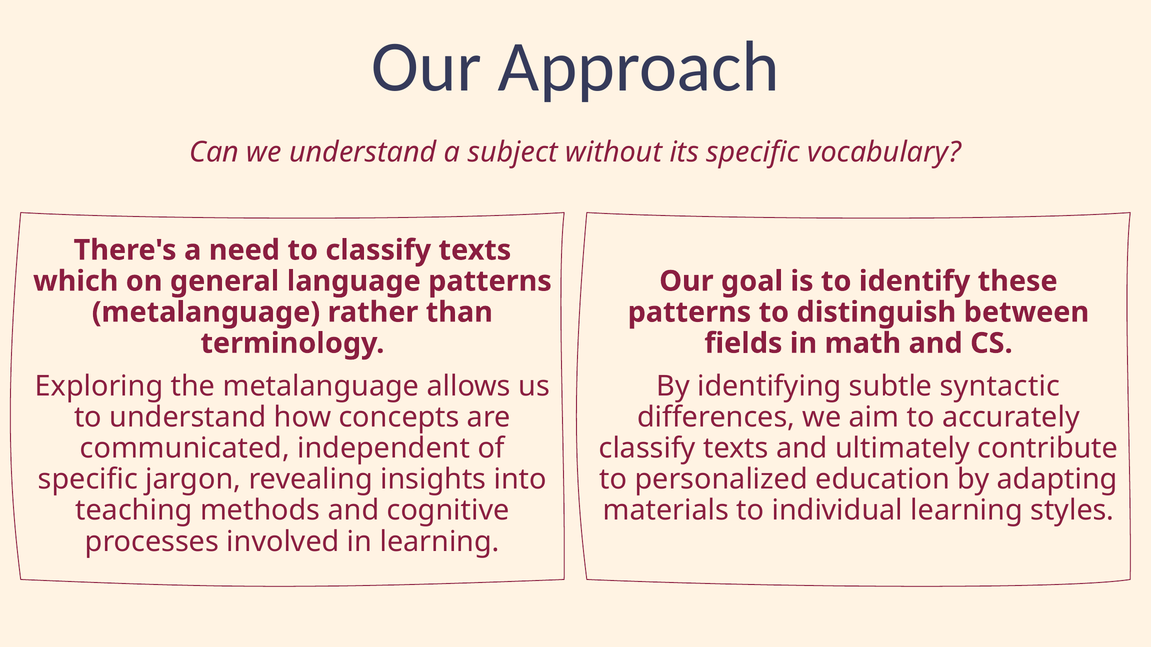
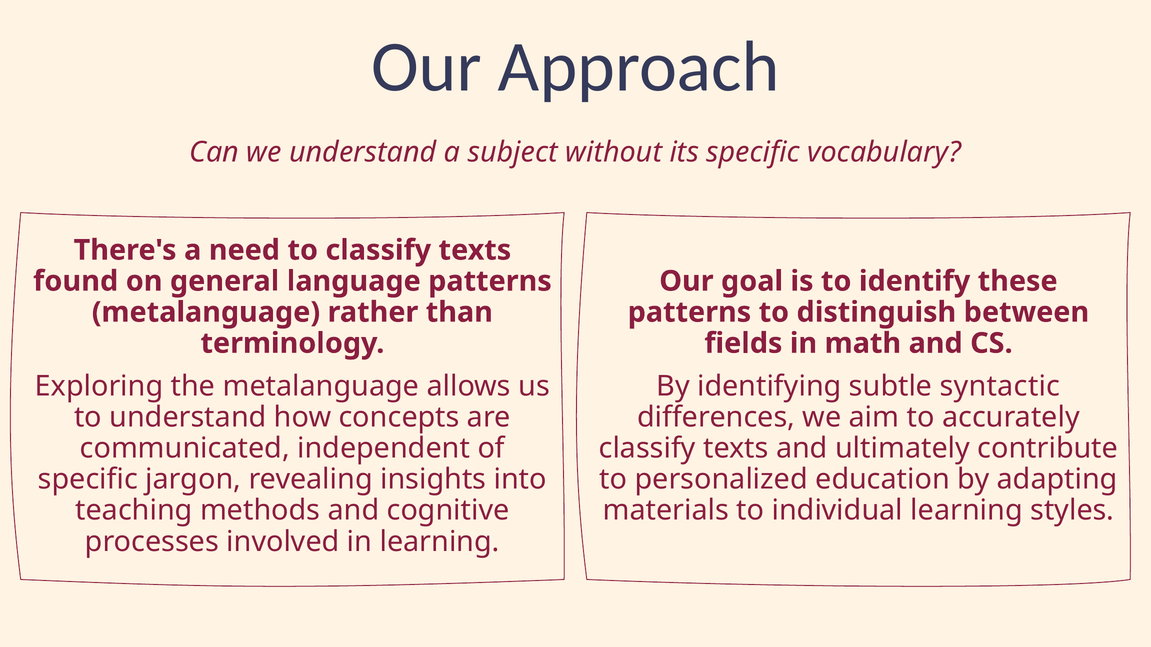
which: which -> found
